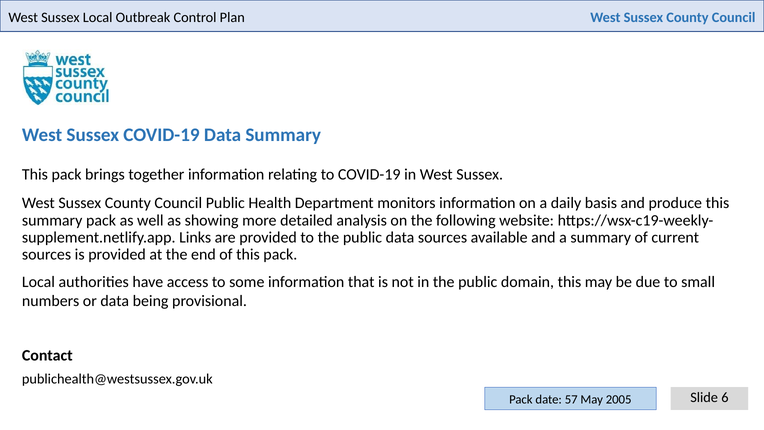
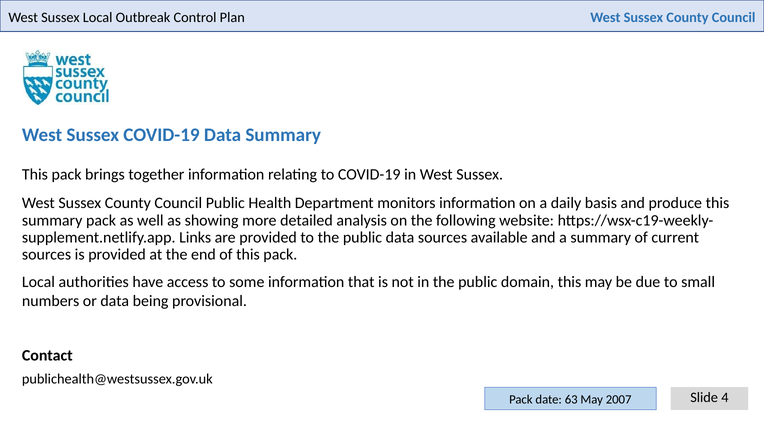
6: 6 -> 4
57: 57 -> 63
2005: 2005 -> 2007
